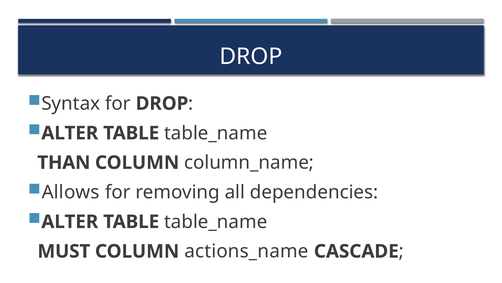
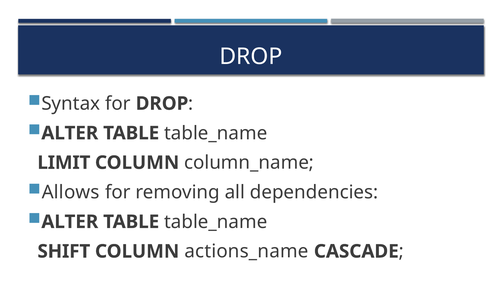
THAN: THAN -> LIMIT
MUST: MUST -> SHIFT
